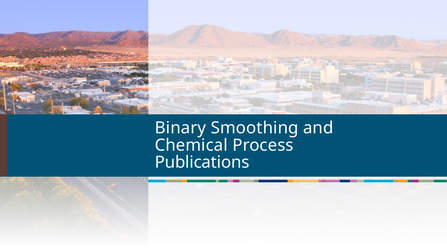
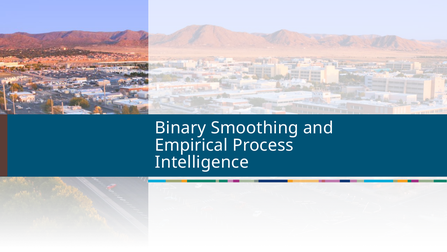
Chemical: Chemical -> Empirical
Publications: Publications -> Intelligence
